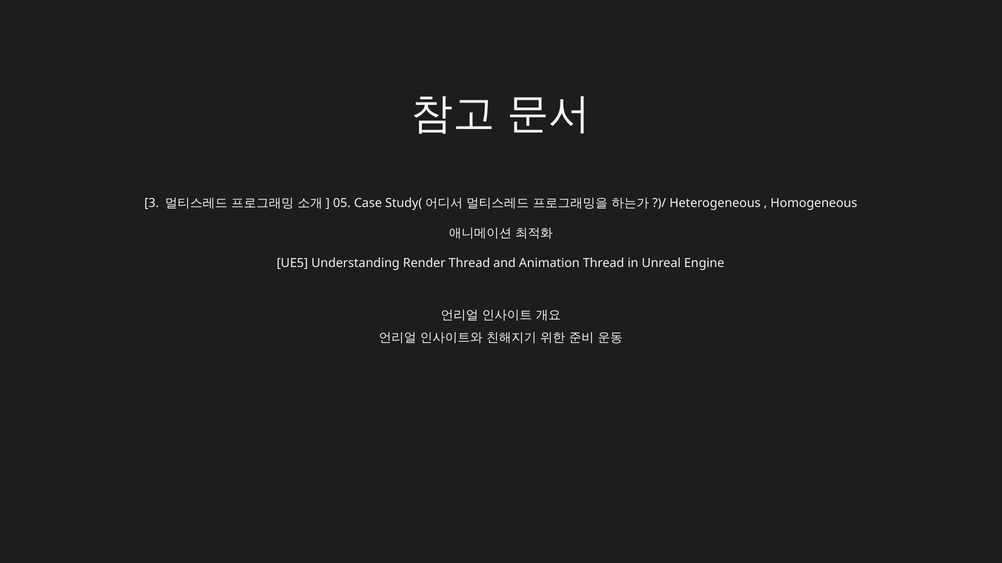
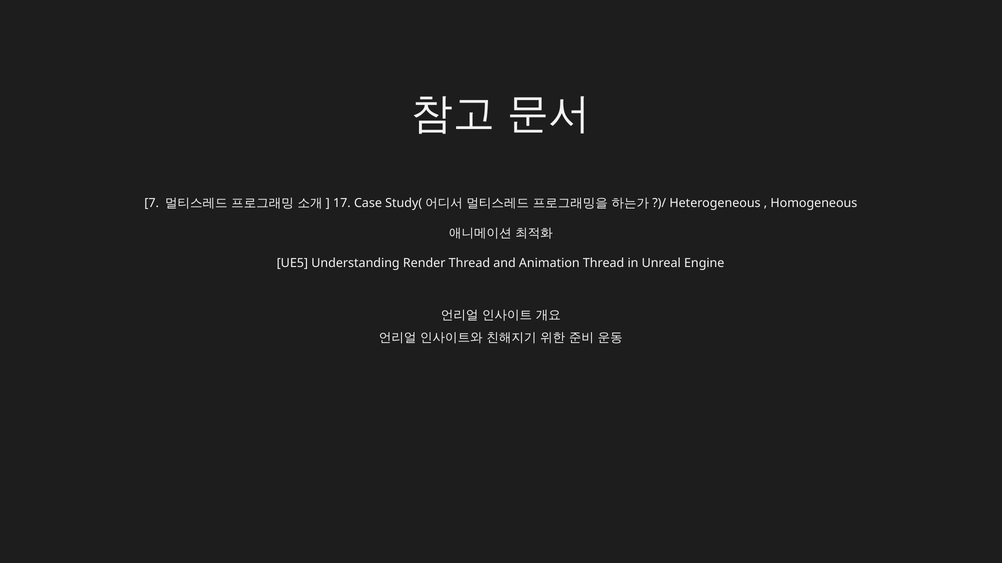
3: 3 -> 7
05: 05 -> 17
